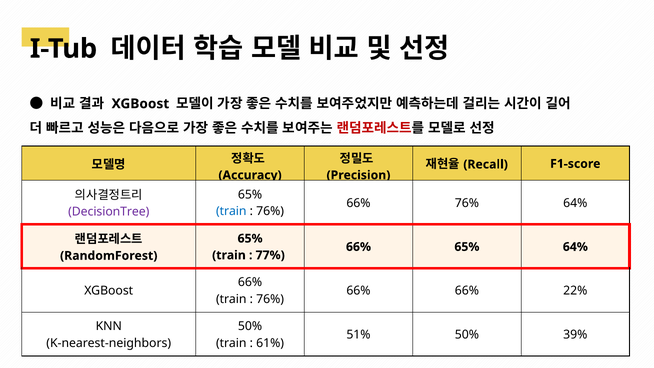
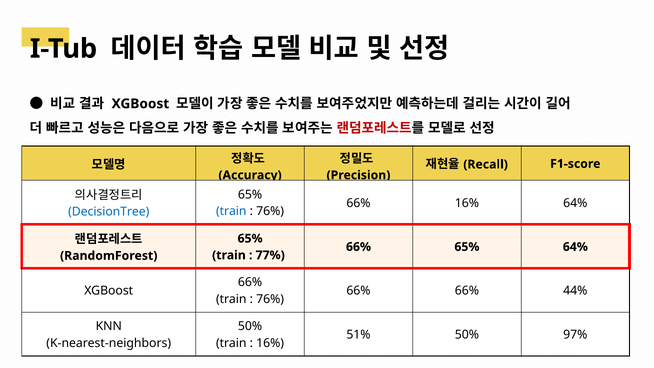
66% 76%: 76% -> 16%
DecisionTree colour: purple -> blue
22%: 22% -> 44%
39%: 39% -> 97%
61% at (270, 343): 61% -> 16%
